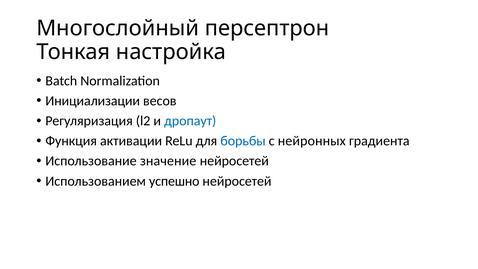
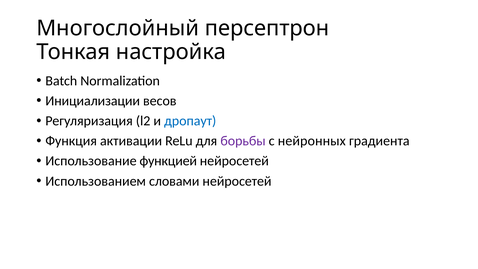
борьбы colour: blue -> purple
значение: значение -> функцией
успешно: успешно -> словами
